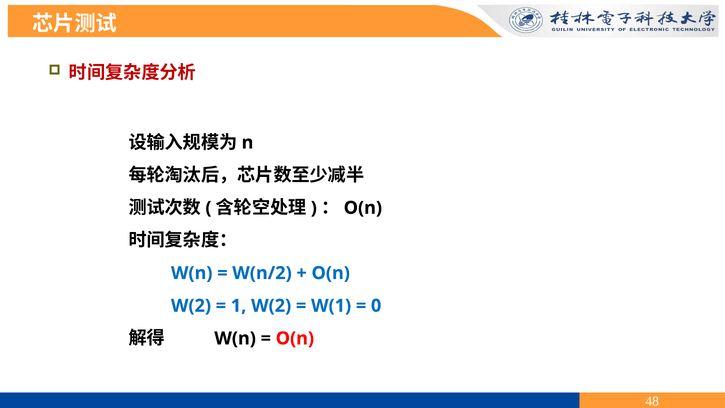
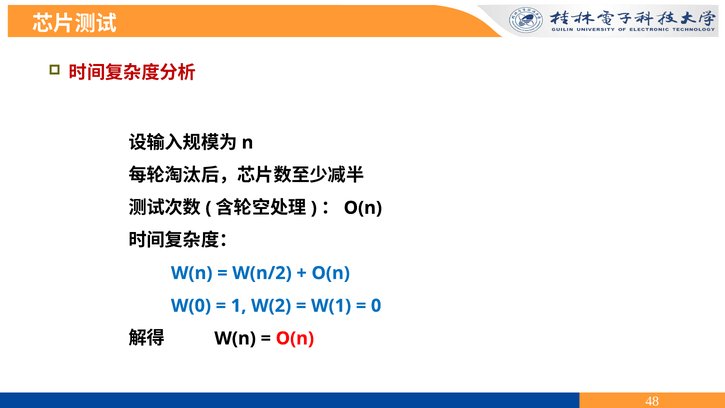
W(2 at (191, 306): W(2 -> W(0
